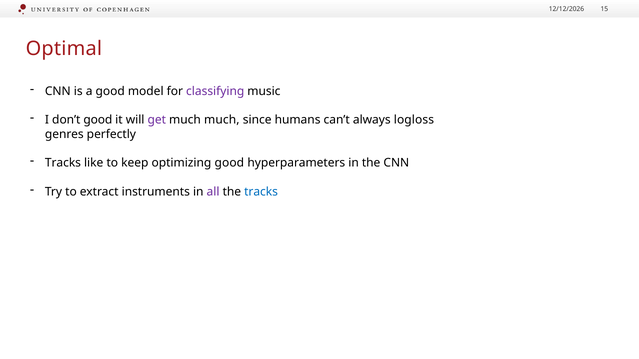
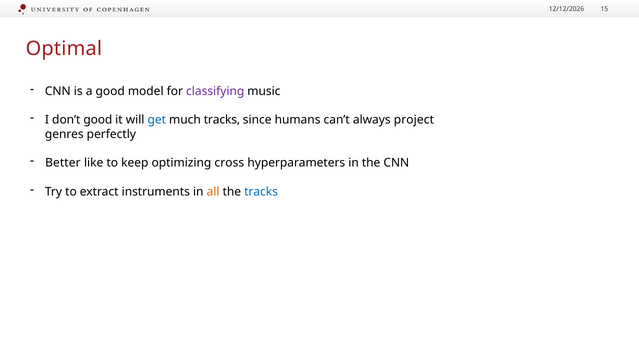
get colour: purple -> blue
much much: much -> tracks
logloss: logloss -> project
Tracks at (63, 163): Tracks -> Better
optimizing good: good -> cross
all colour: purple -> orange
